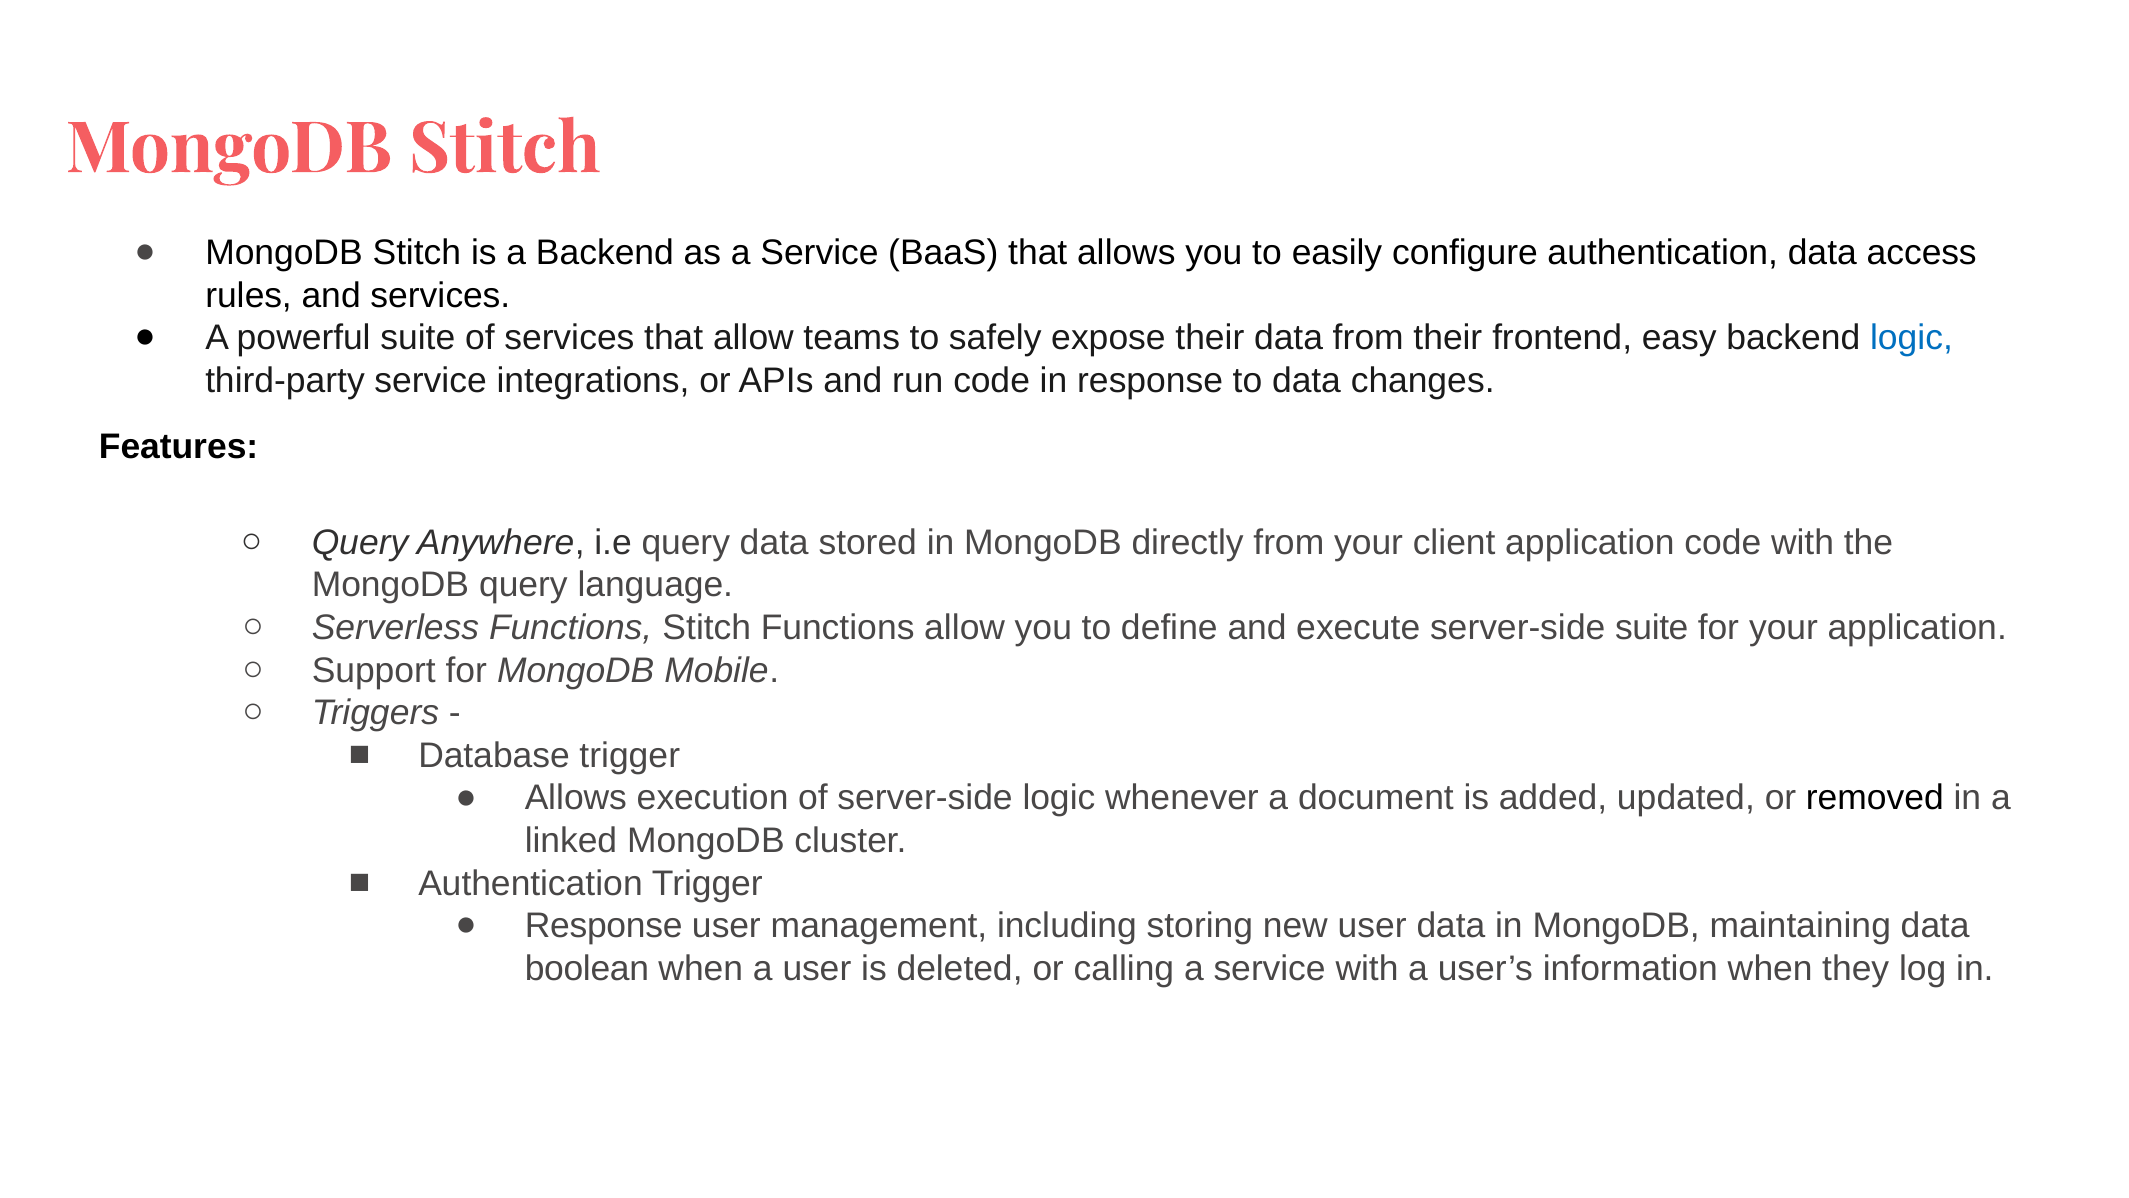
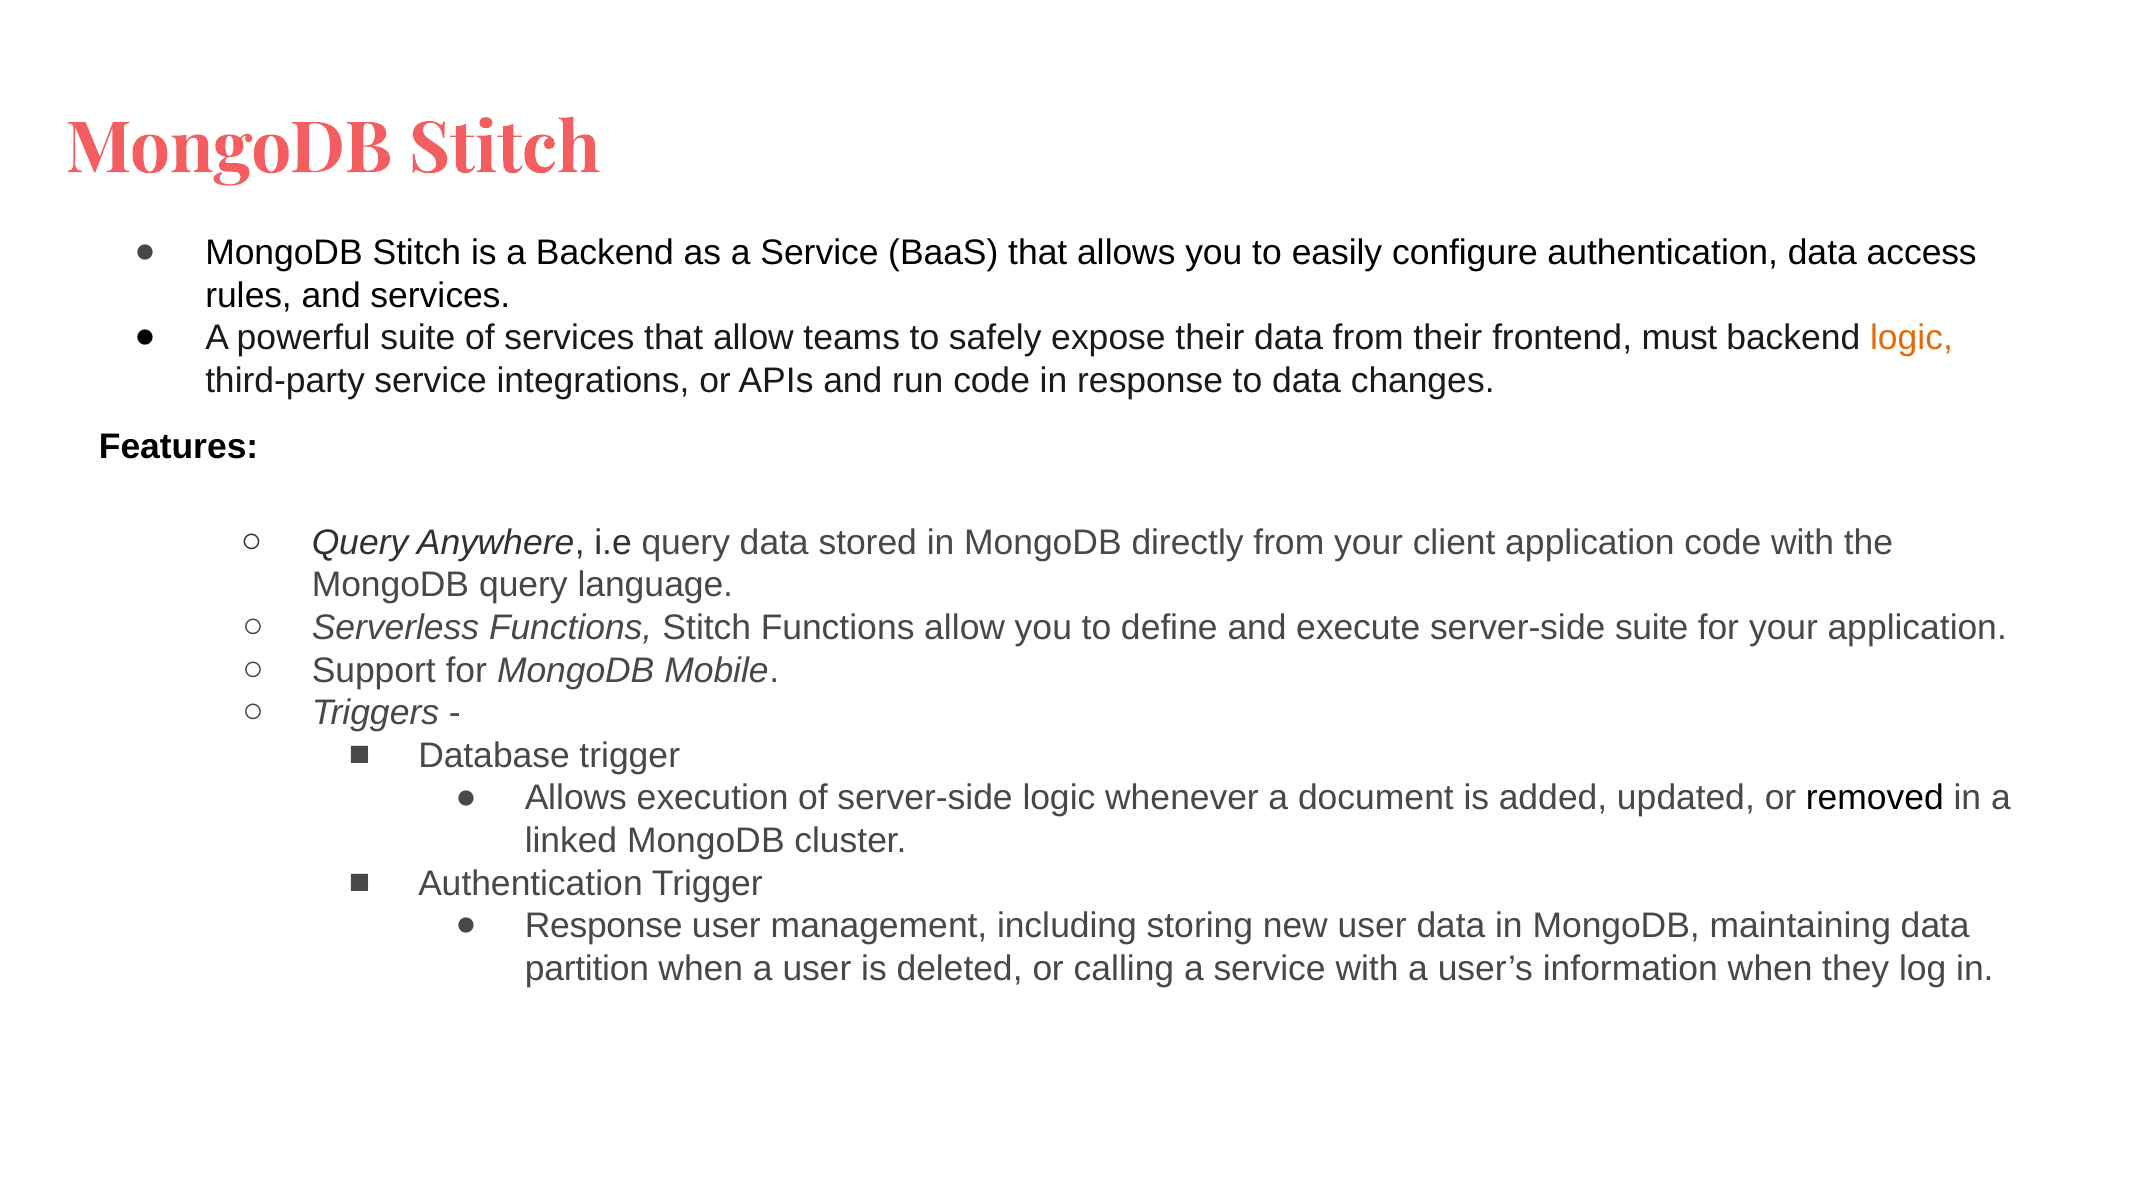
easy: easy -> must
logic at (1911, 338) colour: blue -> orange
boolean: boolean -> partition
